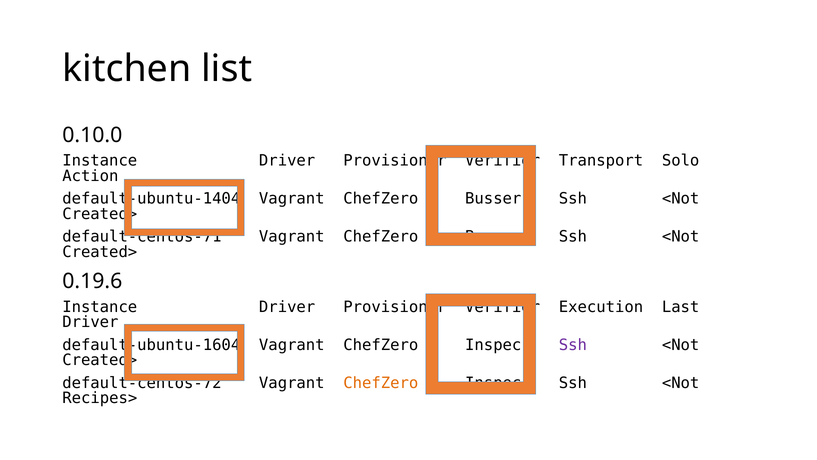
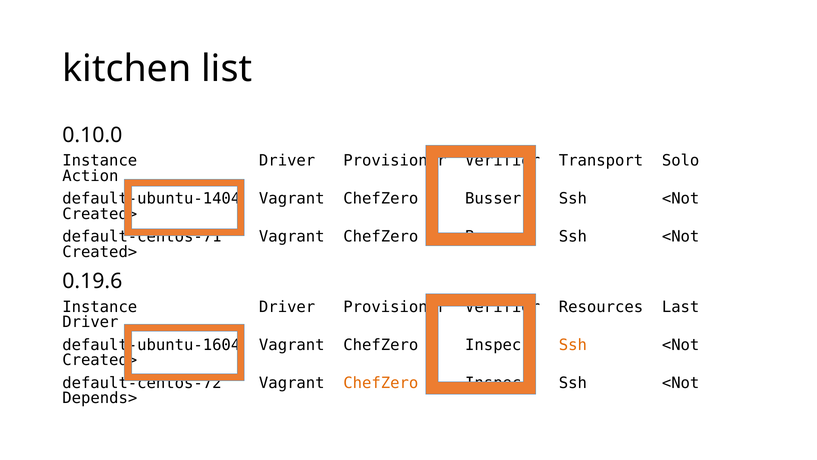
Execution: Execution -> Resources
Ssh at (573, 345) colour: purple -> orange
Recipes>: Recipes> -> Depends>
